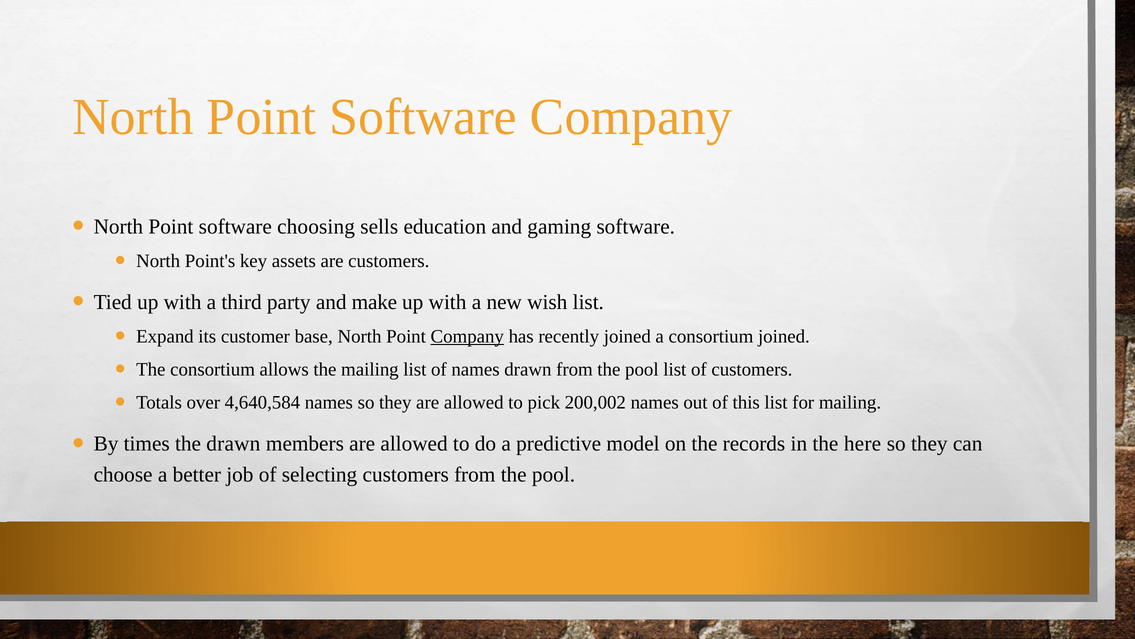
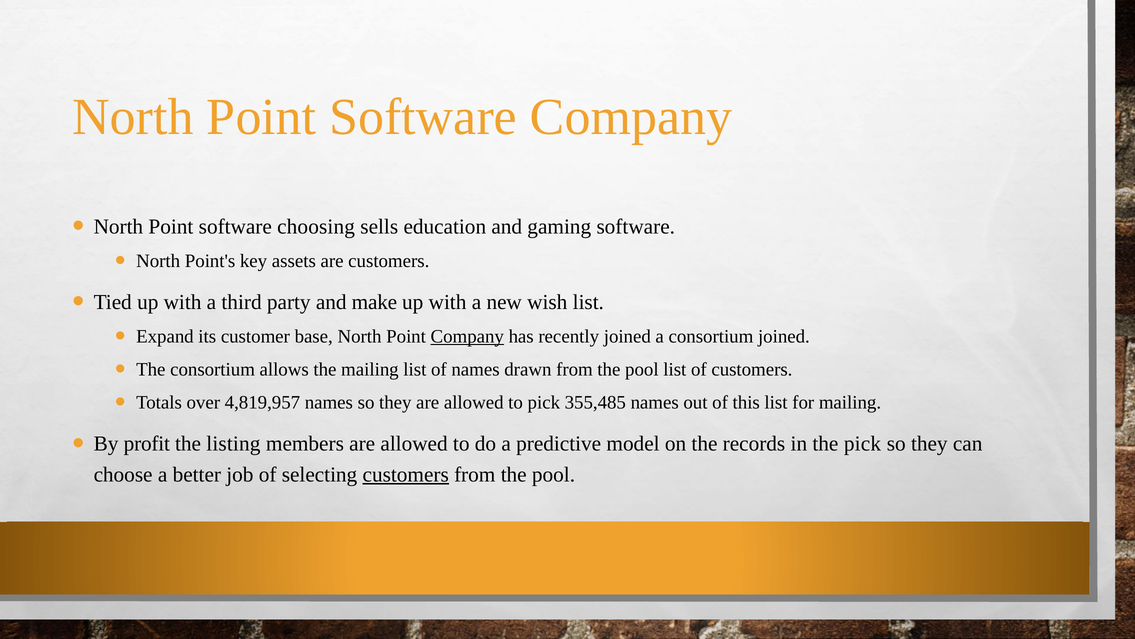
4,640,584: 4,640,584 -> 4,819,957
200,002: 200,002 -> 355,485
times: times -> profit
the drawn: drawn -> listing
the here: here -> pick
customers at (406, 474) underline: none -> present
